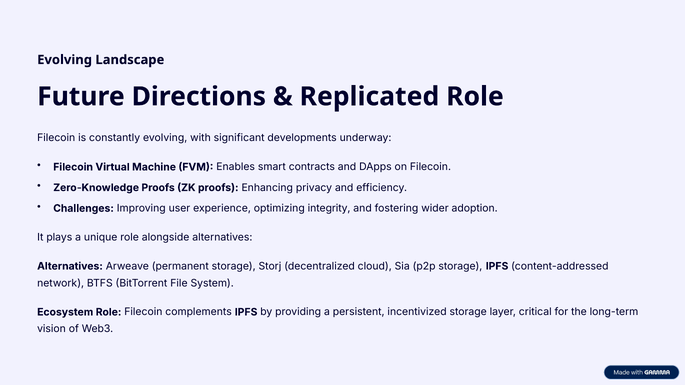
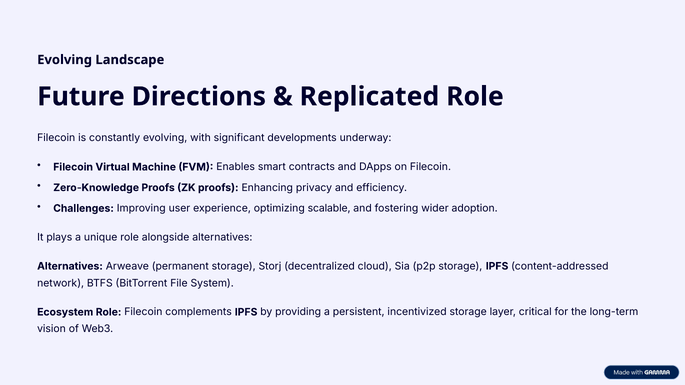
integrity: integrity -> scalable
